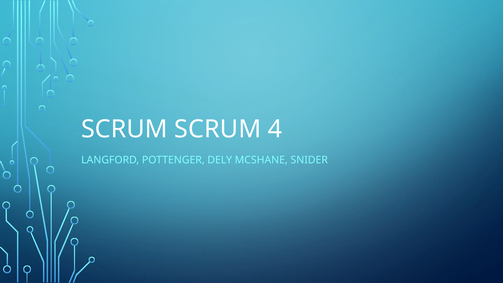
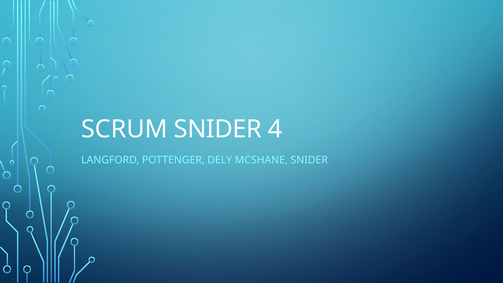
SCRUM SCRUM: SCRUM -> SNIDER
